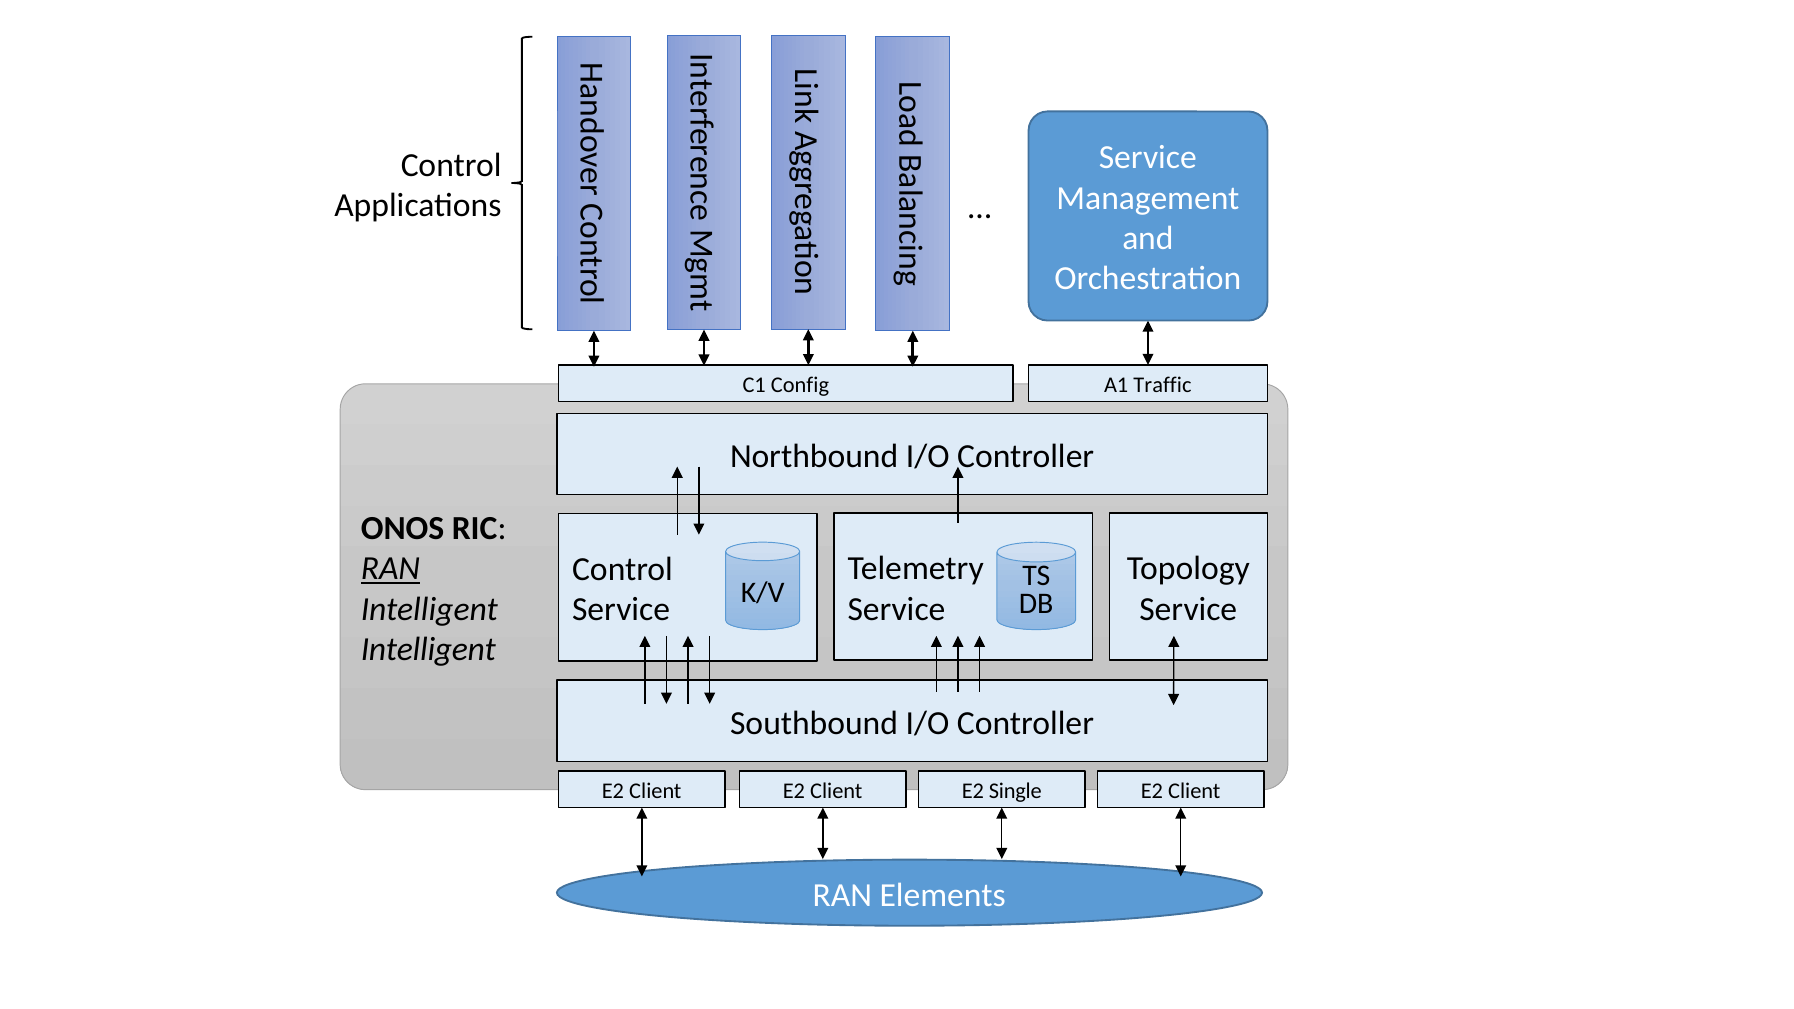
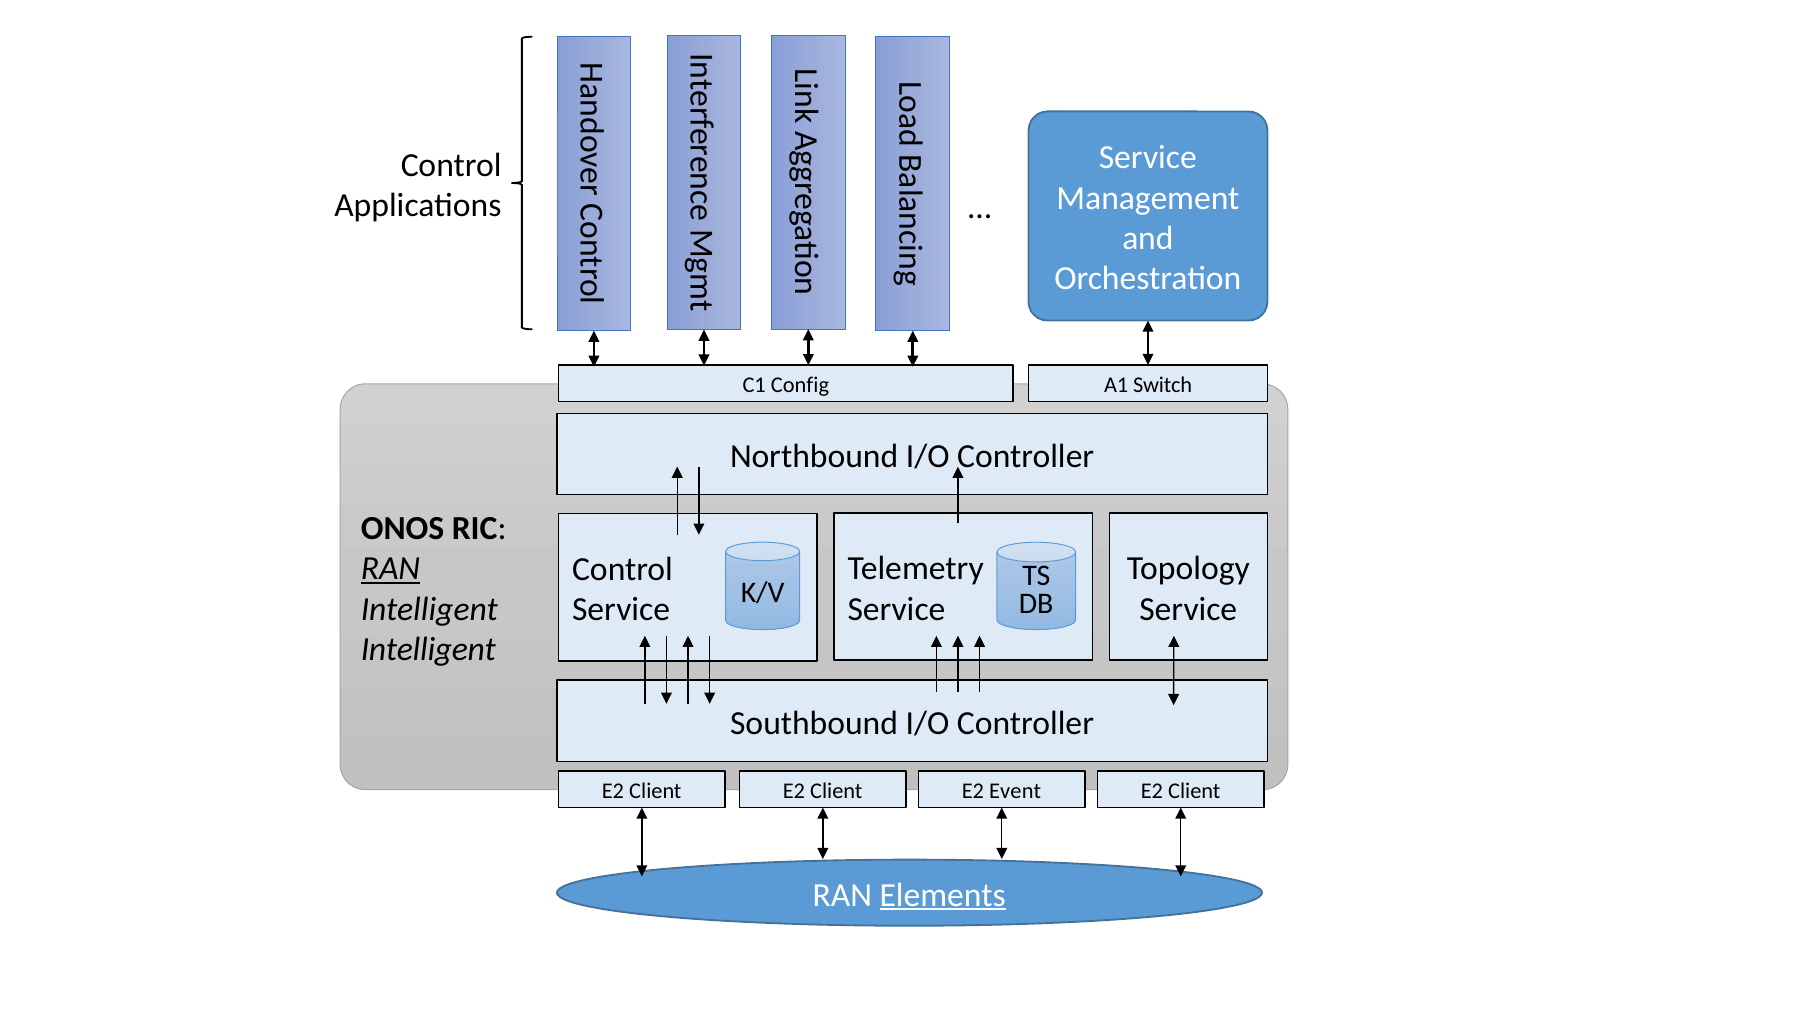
Traffic: Traffic -> Switch
Single: Single -> Event
Elements underline: none -> present
